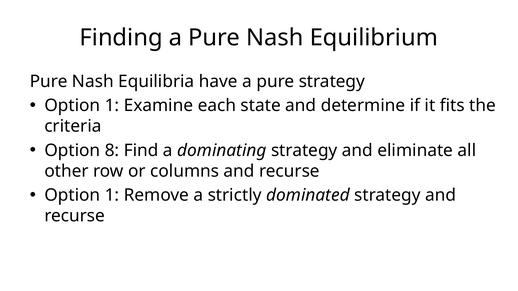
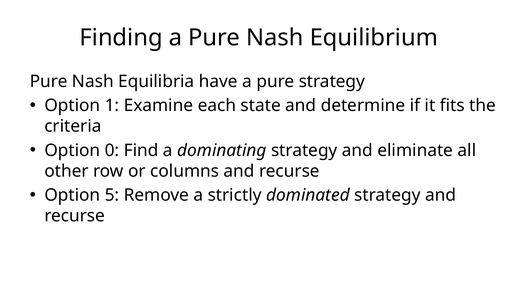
8: 8 -> 0
1 at (112, 195): 1 -> 5
